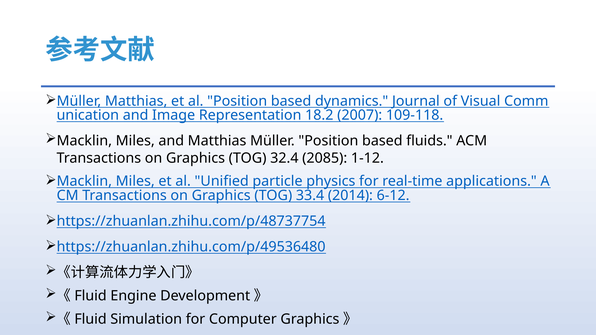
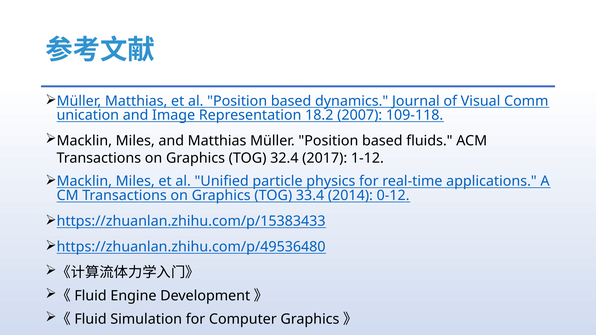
2085: 2085 -> 2017
6-12: 6-12 -> 0-12
https://zhuanlan.zhihu.com/p/48737754: https://zhuanlan.zhihu.com/p/48737754 -> https://zhuanlan.zhihu.com/p/15383433
